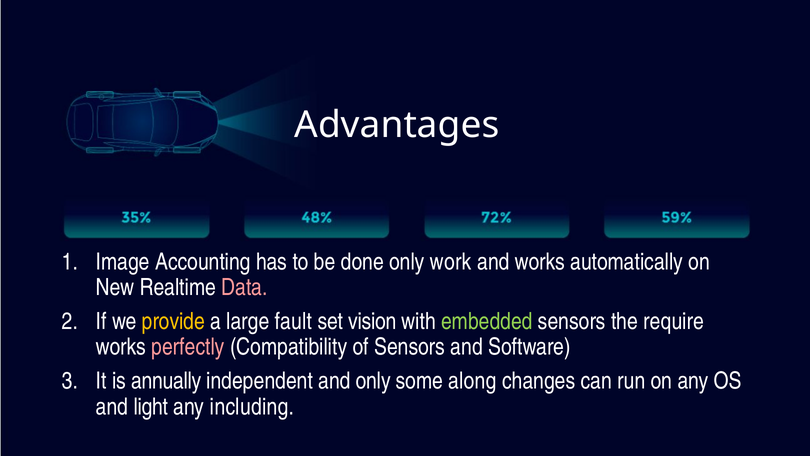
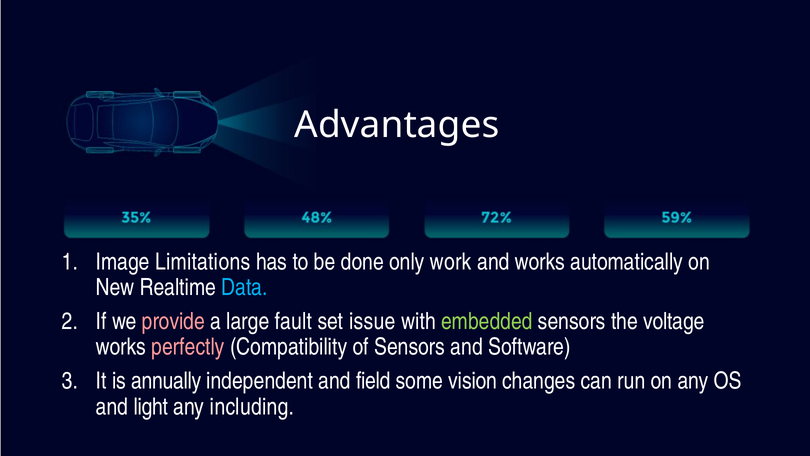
Accounting: Accounting -> Limitations
Data colour: pink -> light blue
provide colour: yellow -> pink
vision: vision -> issue
require: require -> voltage
and only: only -> field
along: along -> vision
